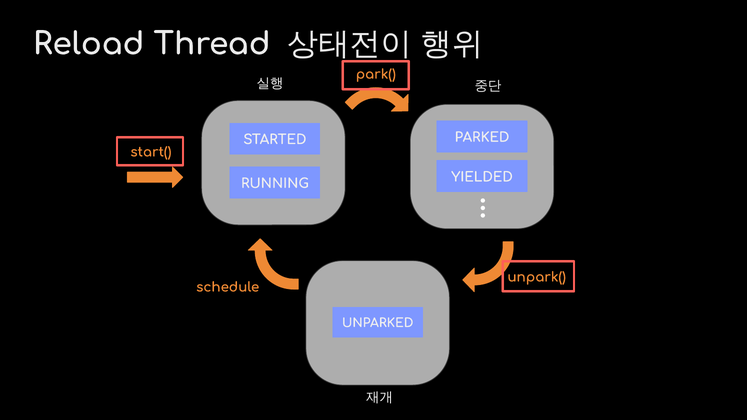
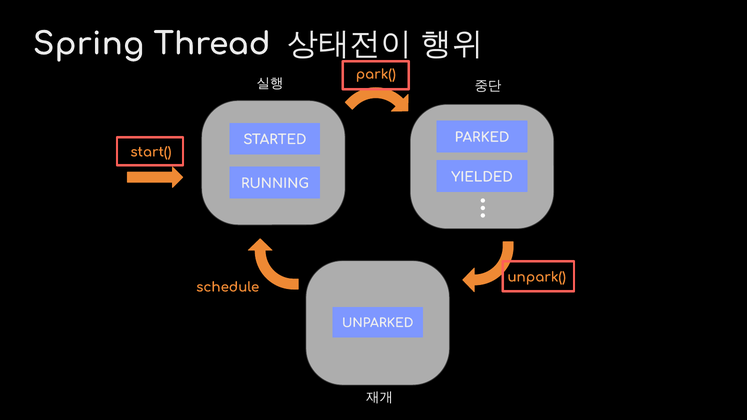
Reload: Reload -> Spring
